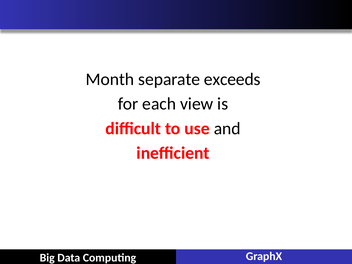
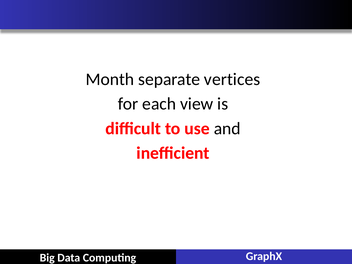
exceeds: exceeds -> vertices
